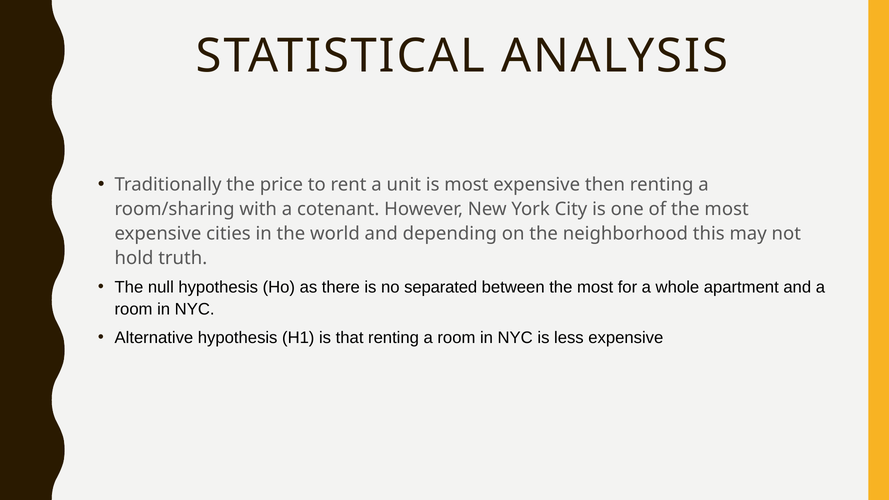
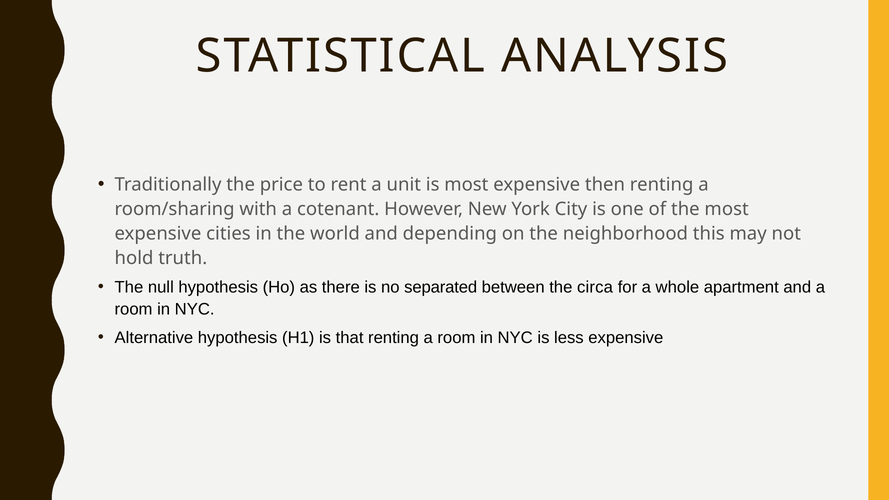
between the most: most -> circa
